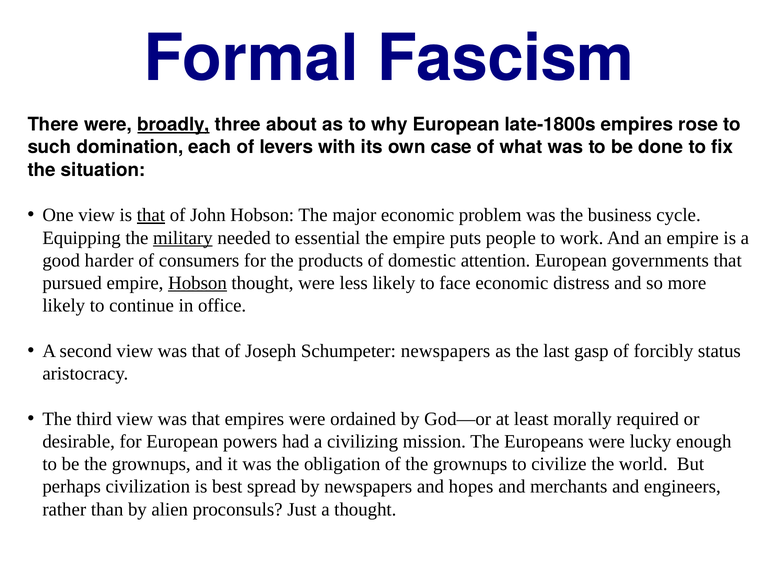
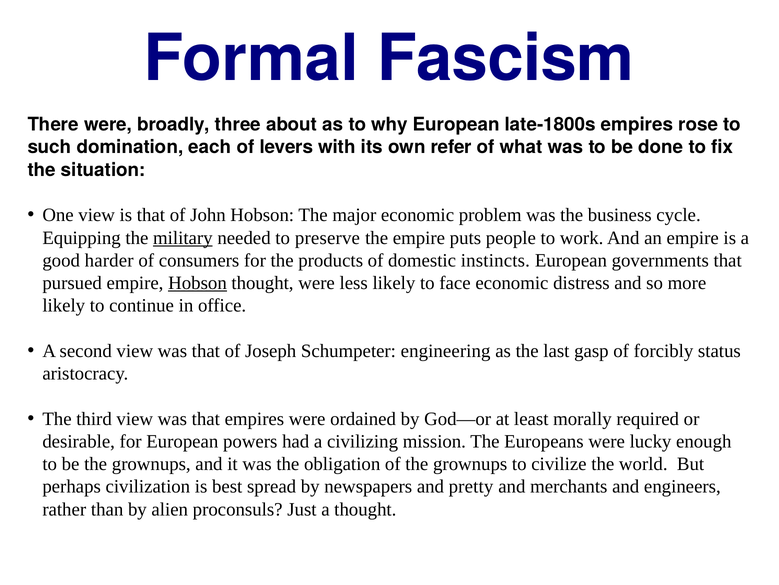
broadly underline: present -> none
case: case -> refer
that at (151, 215) underline: present -> none
essential: essential -> preserve
attention: attention -> instincts
Schumpeter newspapers: newspapers -> engineering
hopes: hopes -> pretty
